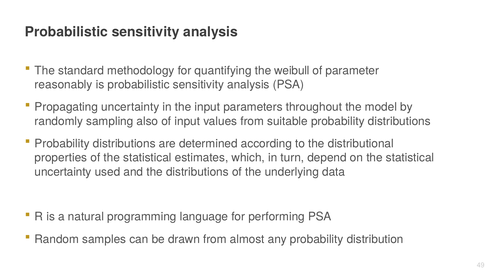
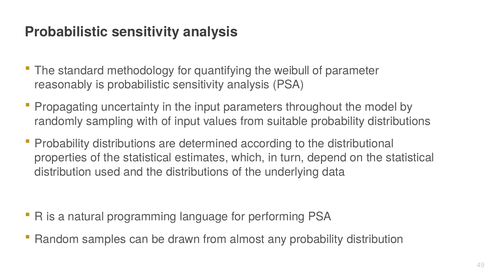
also: also -> with
uncertainty at (63, 172): uncertainty -> distribution
